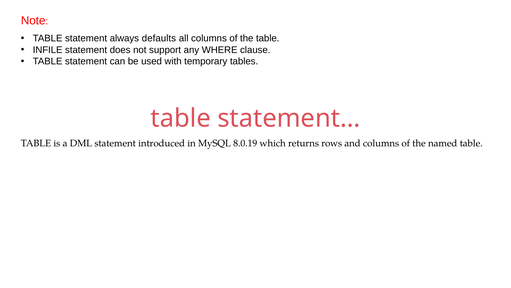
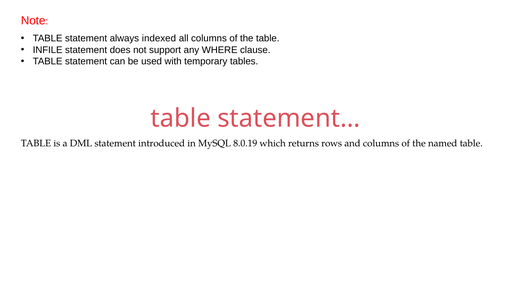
defaults: defaults -> indexed
